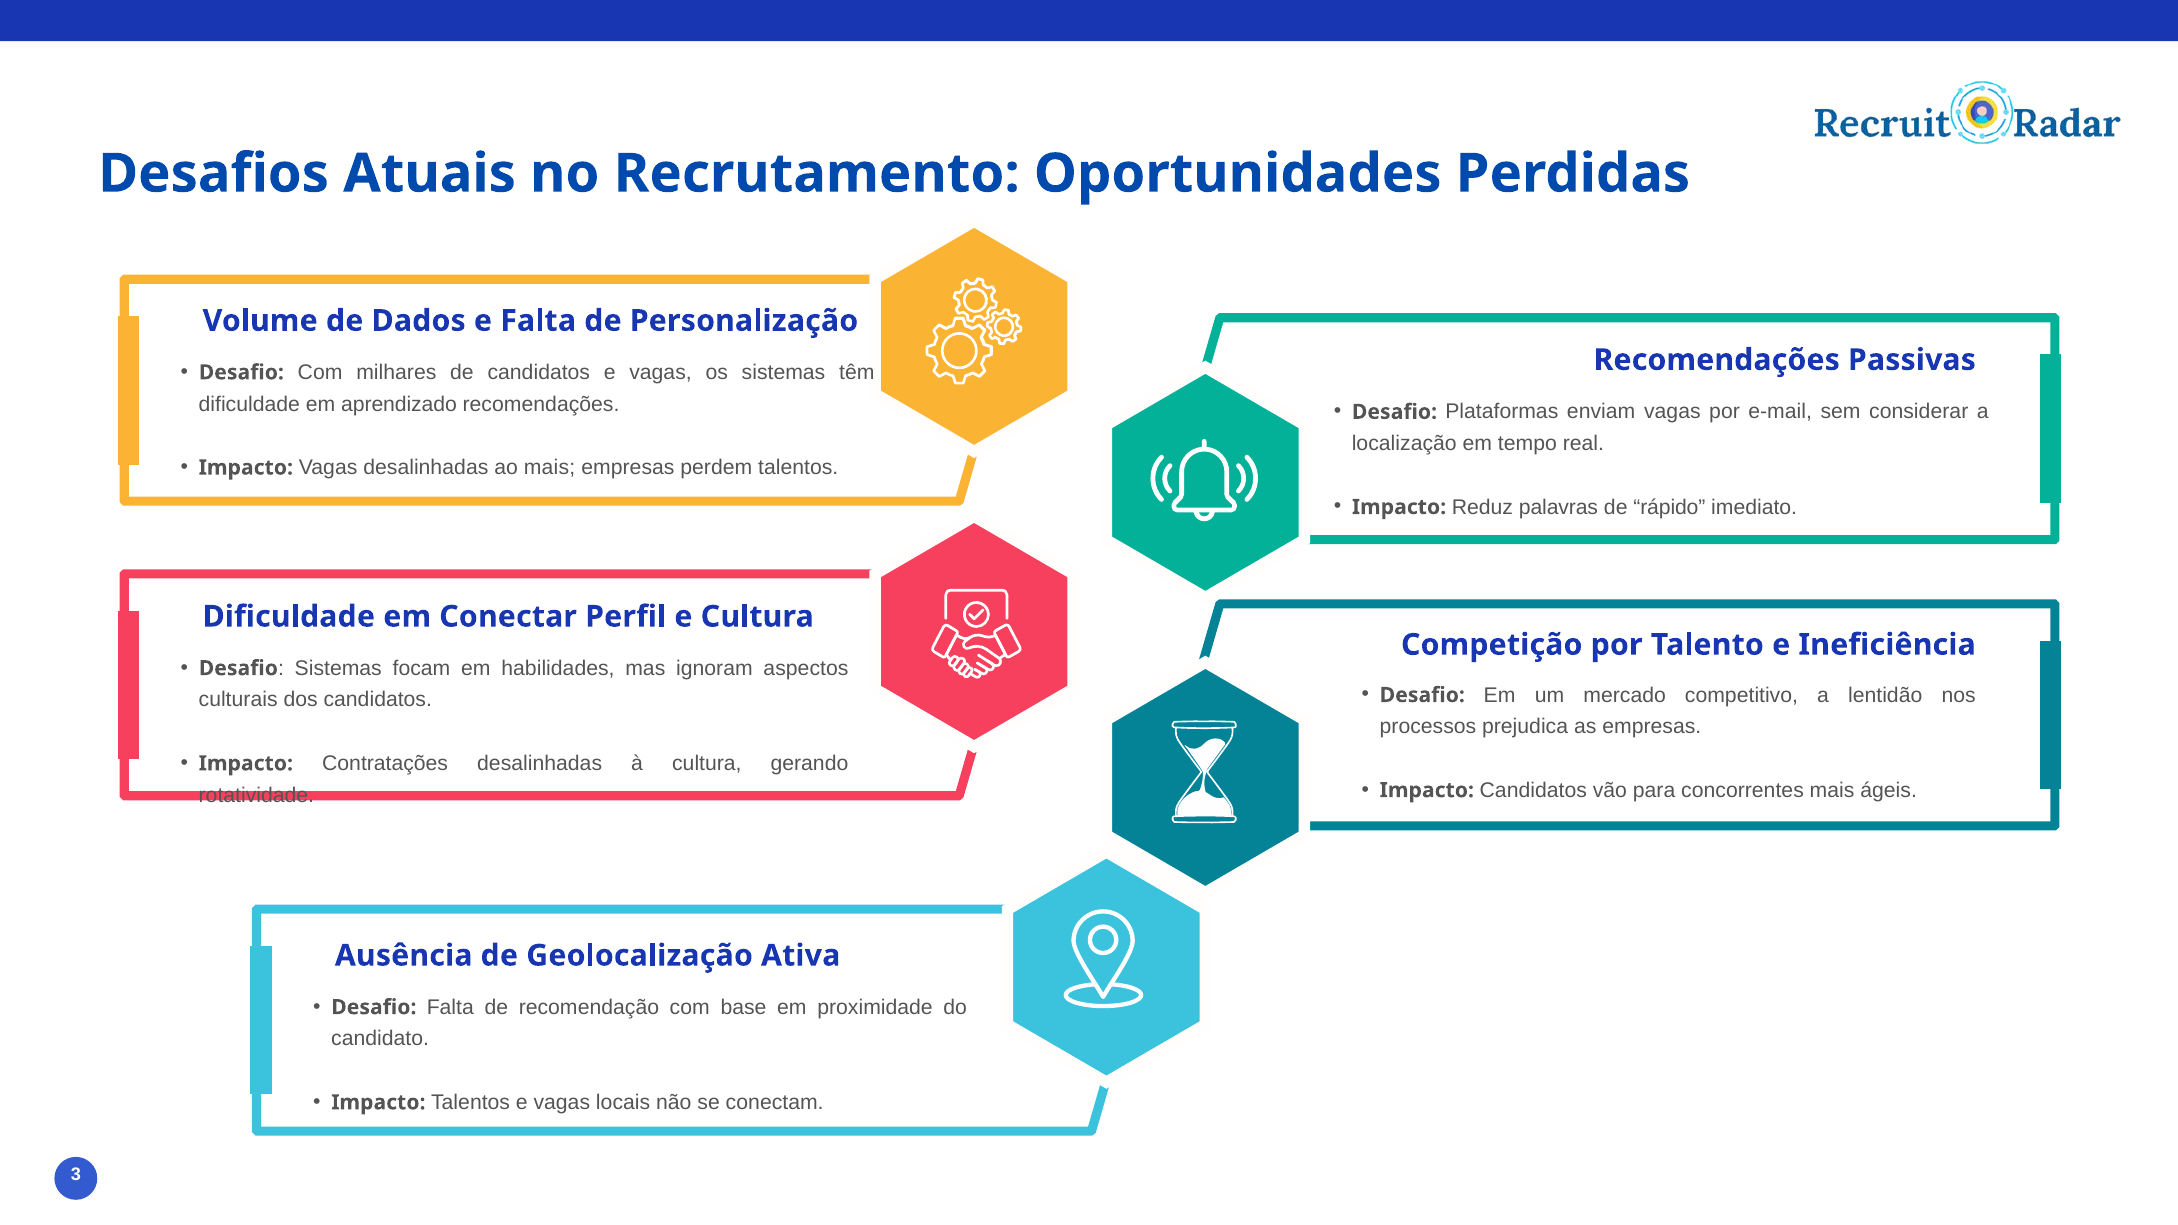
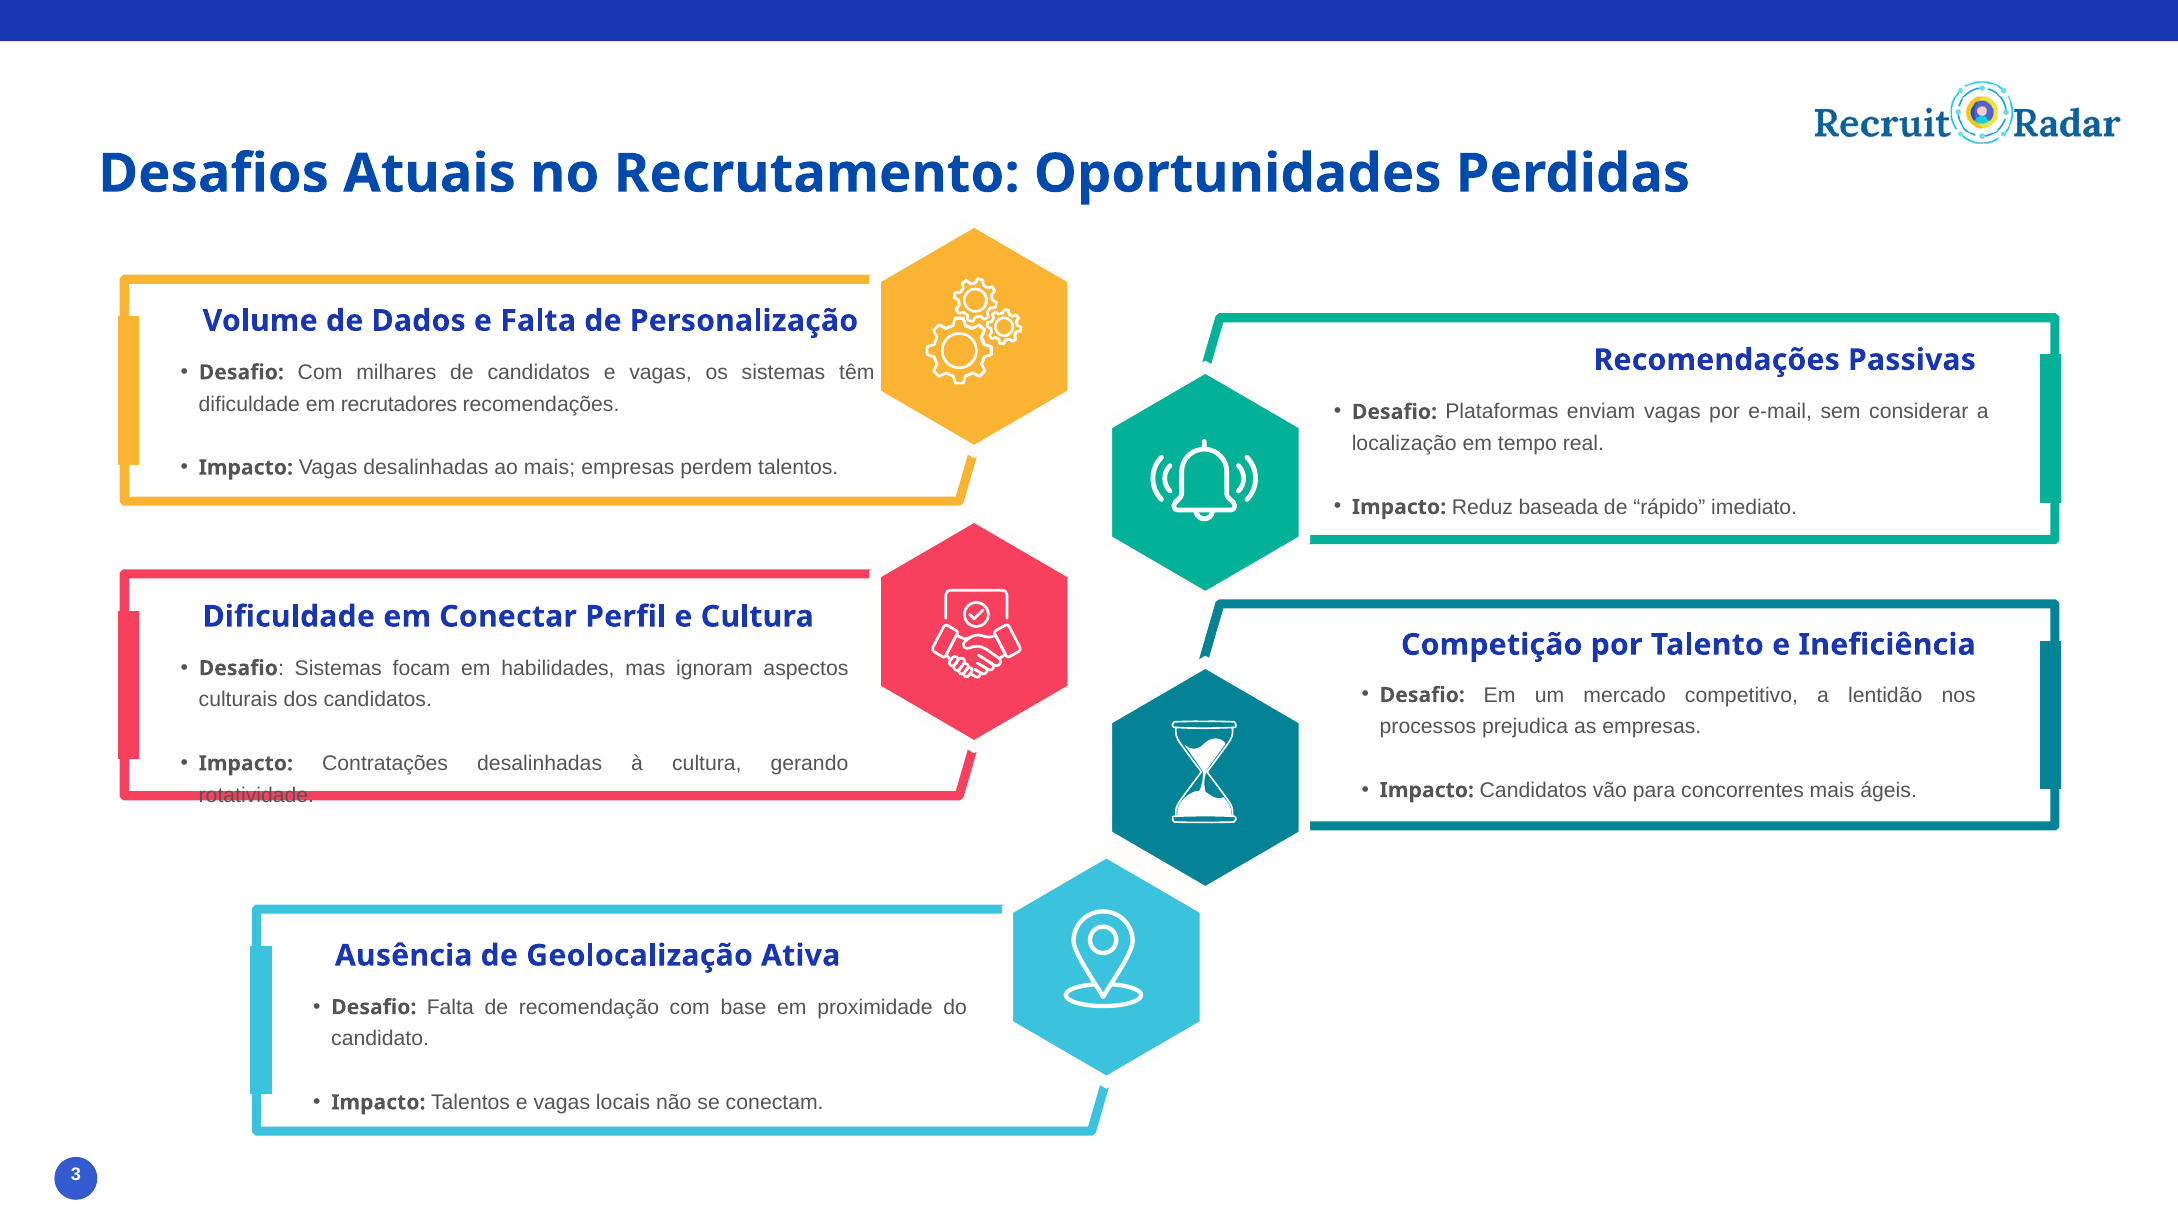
aprendizado: aprendizado -> recrutadores
palavras: palavras -> baseada
